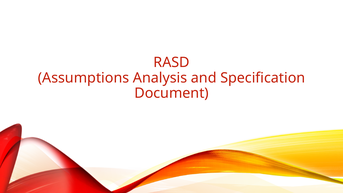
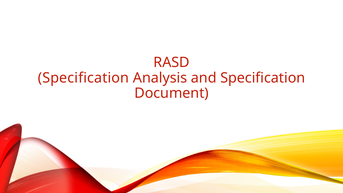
Assumptions at (84, 78): Assumptions -> Specification
